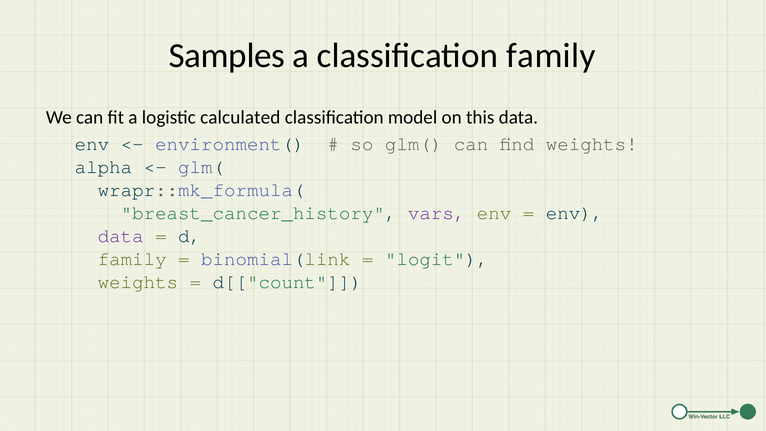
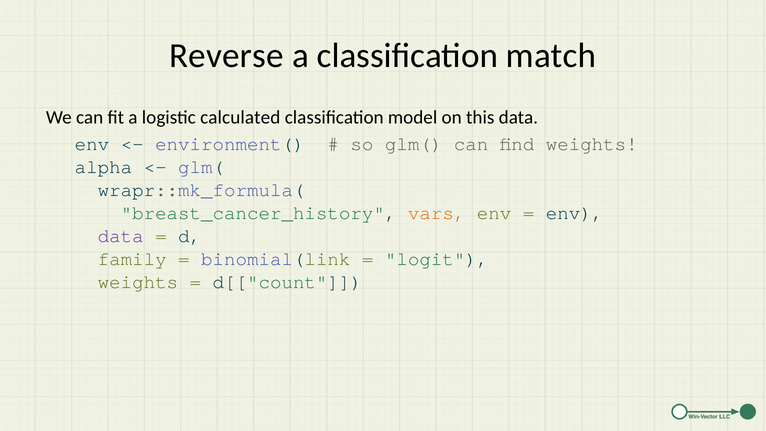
Samples: Samples -> Reverse
classification family: family -> match
vars colour: purple -> orange
